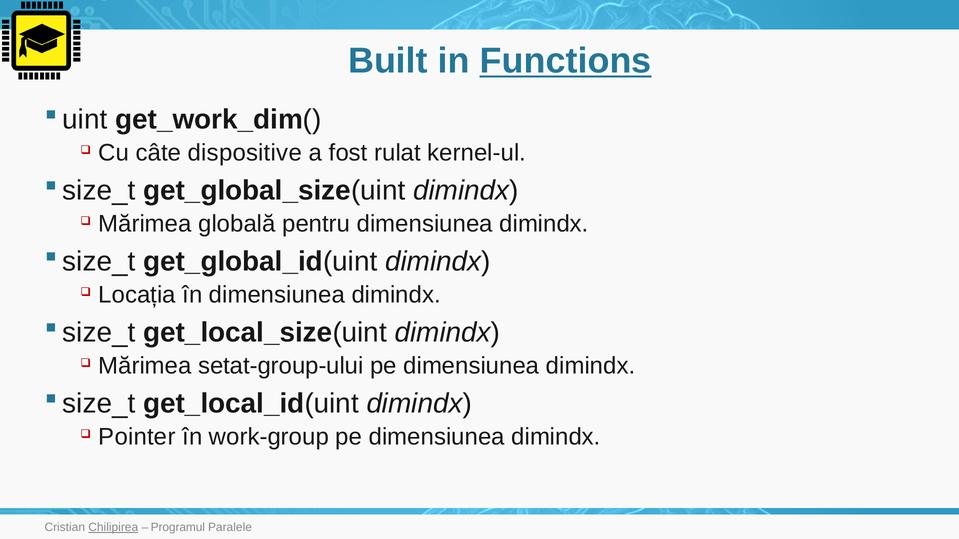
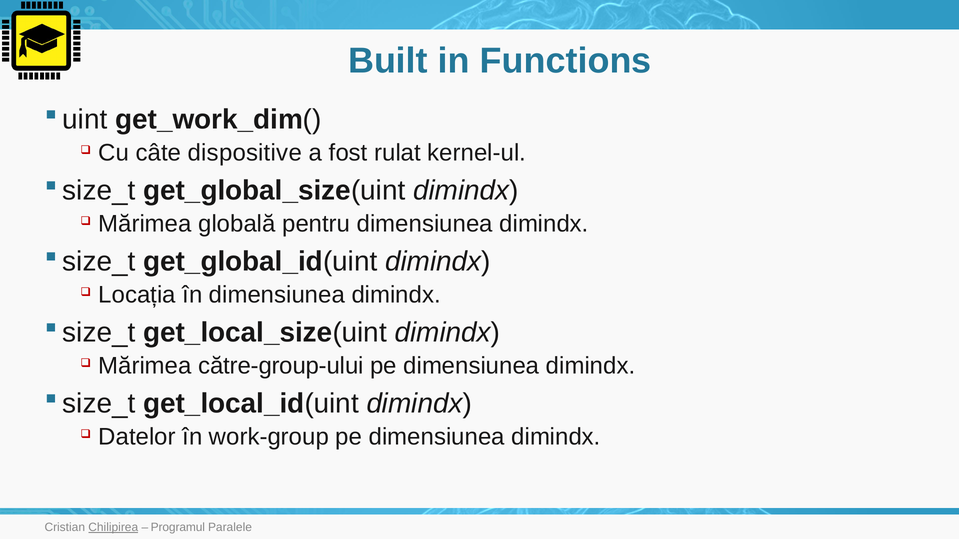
Functions underline: present -> none
setat-group-ului: setat-group-ului -> către-group-ului
Pointer: Pointer -> Datelor
